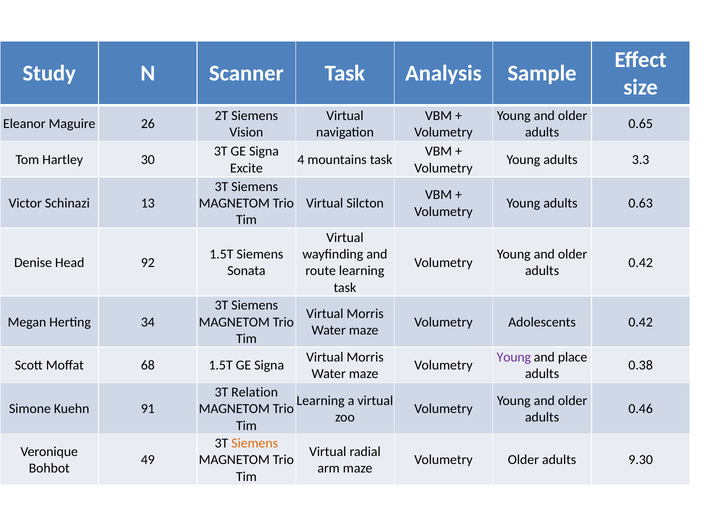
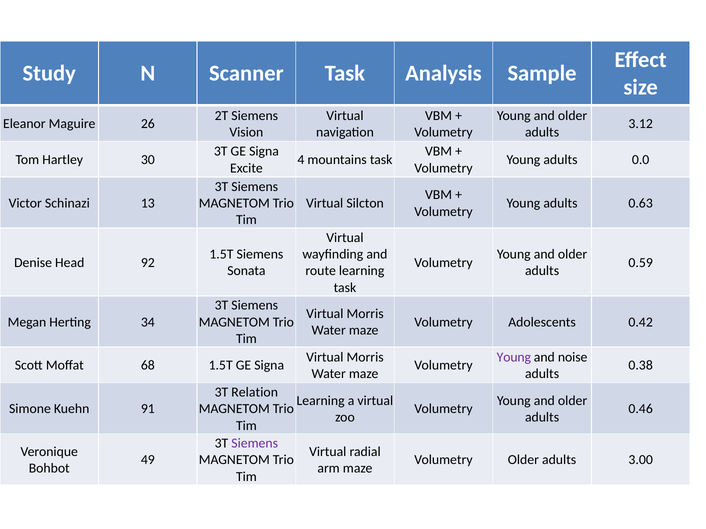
0.65: 0.65 -> 3.12
3.3: 3.3 -> 0.0
0.42 at (641, 263): 0.42 -> 0.59
place: place -> noise
Siemens at (255, 444) colour: orange -> purple
9.30: 9.30 -> 3.00
